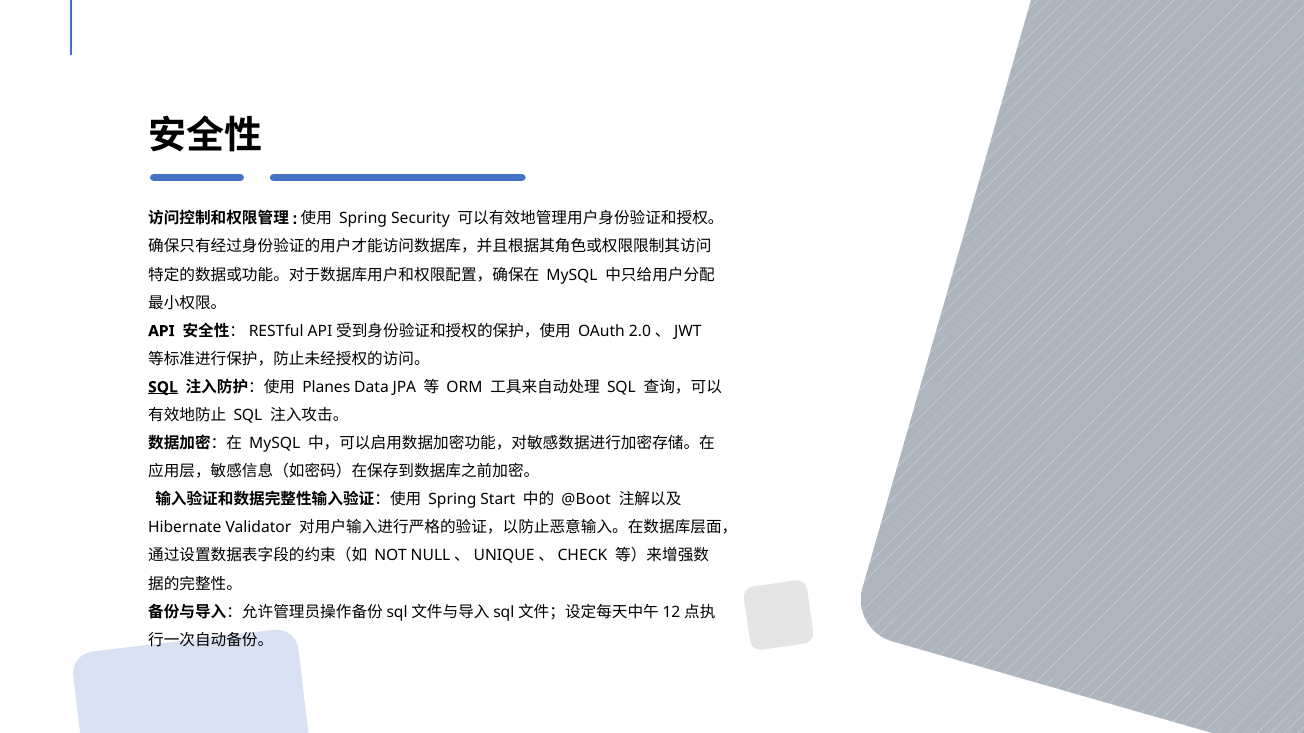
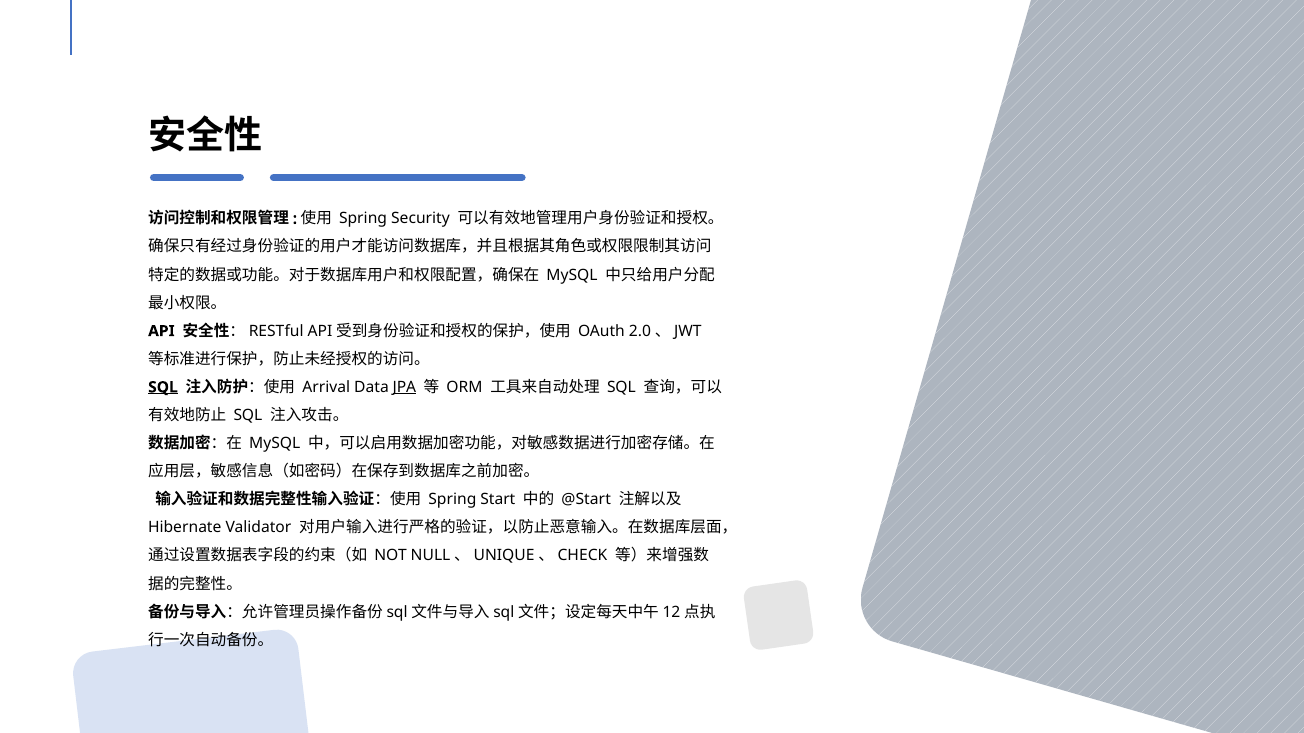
Planes: Planes -> Arrival
JPA underline: none -> present
@Boot: @Boot -> @Start
